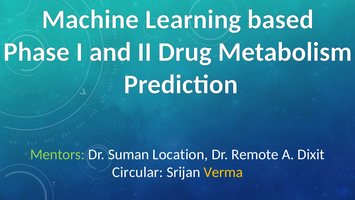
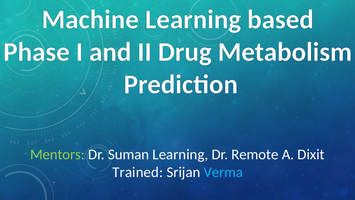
Suman Location: Location -> Learning
Circular: Circular -> Trained
Verma colour: yellow -> light blue
